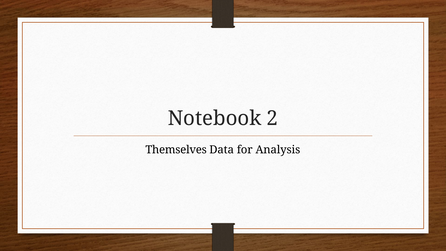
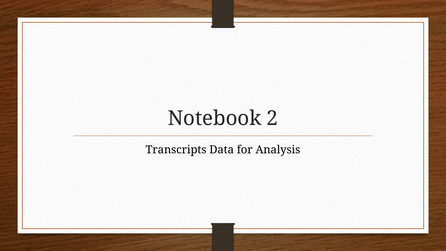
Themselves: Themselves -> Transcripts
